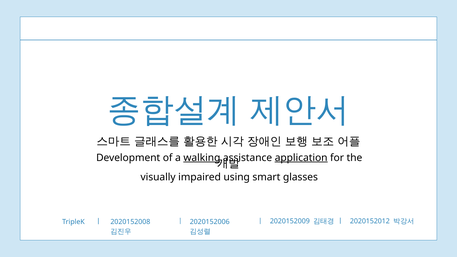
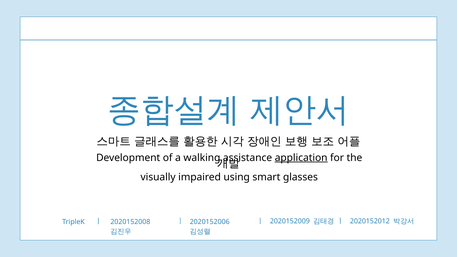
walking underline: present -> none
